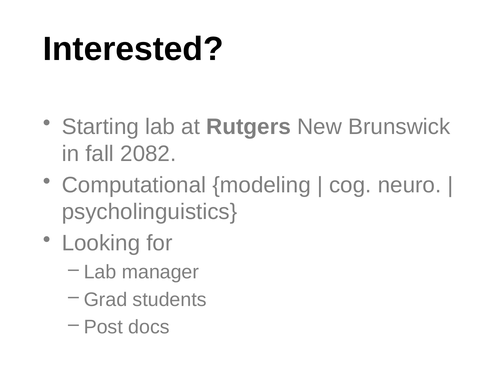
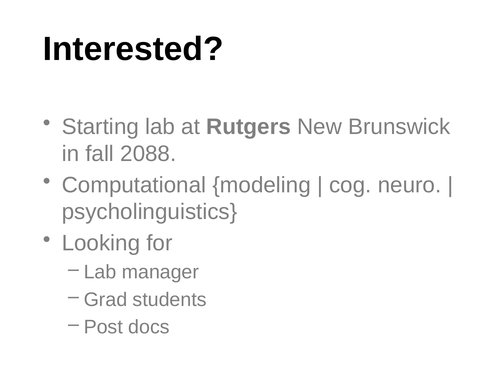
2082: 2082 -> 2088
